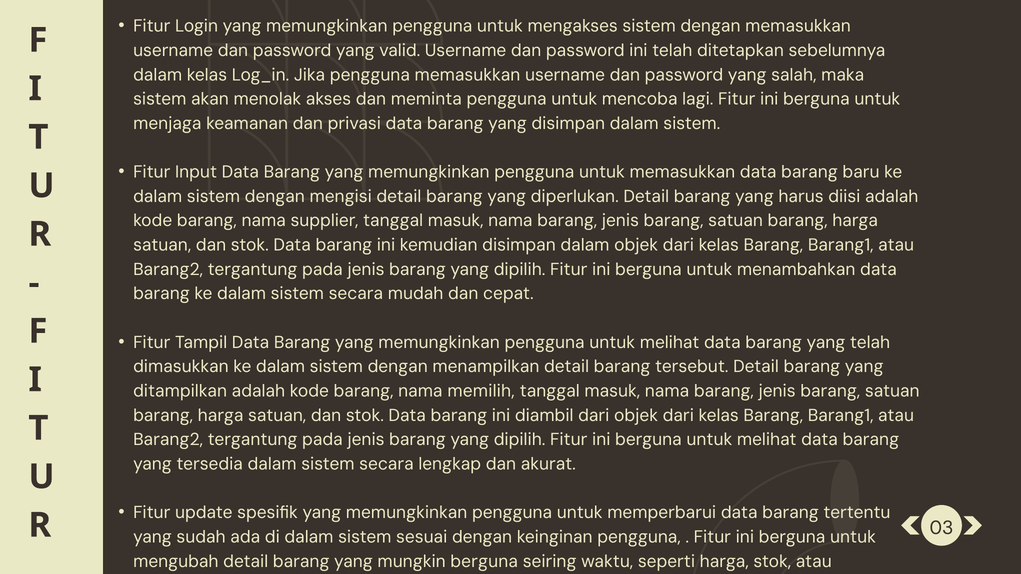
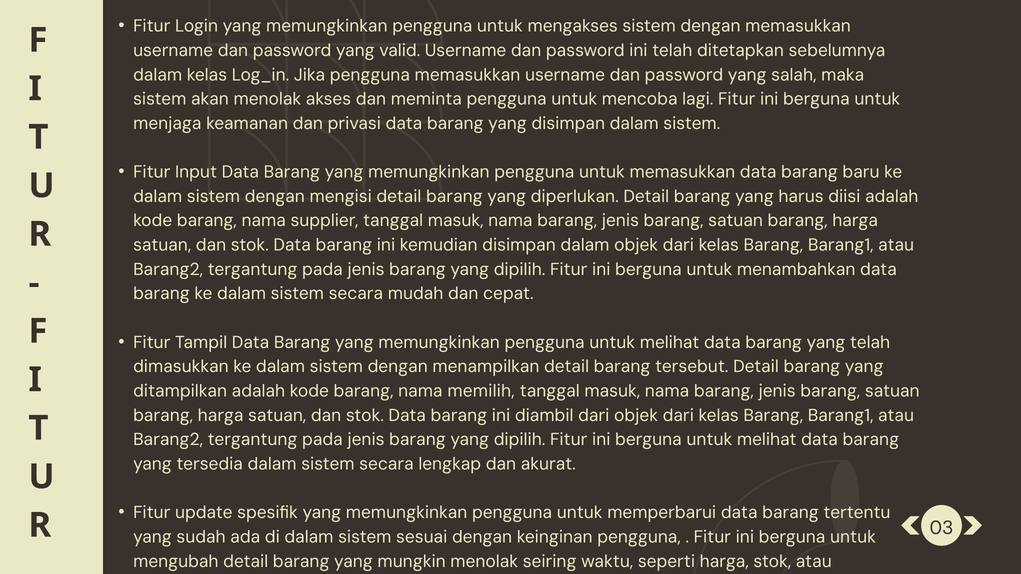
mungkin berguna: berguna -> menolak
